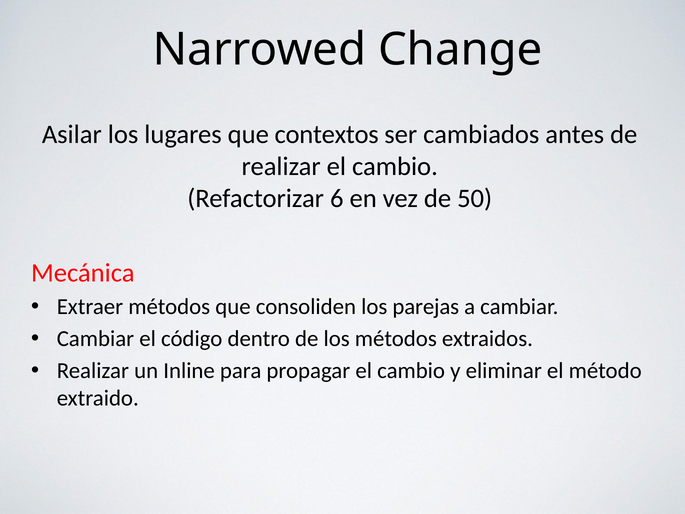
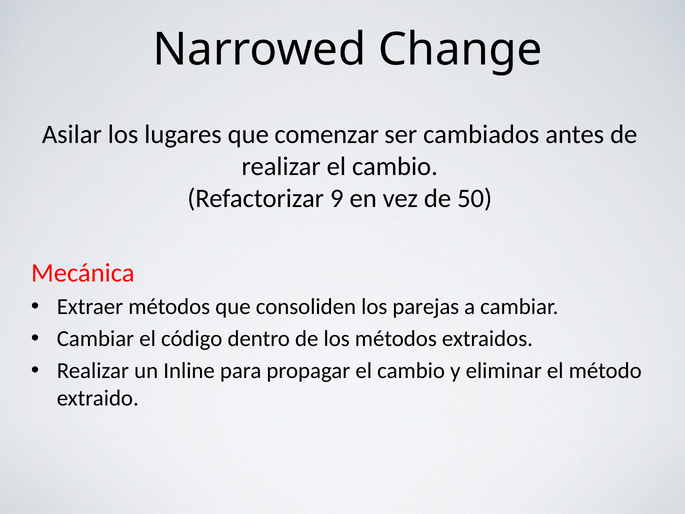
contextos: contextos -> comenzar
6: 6 -> 9
